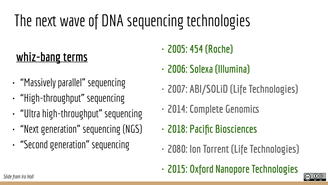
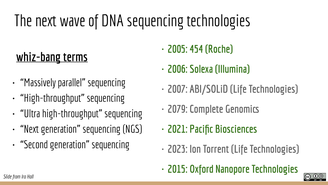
2014: 2014 -> 2079
2018: 2018 -> 2021
2080: 2080 -> 2023
